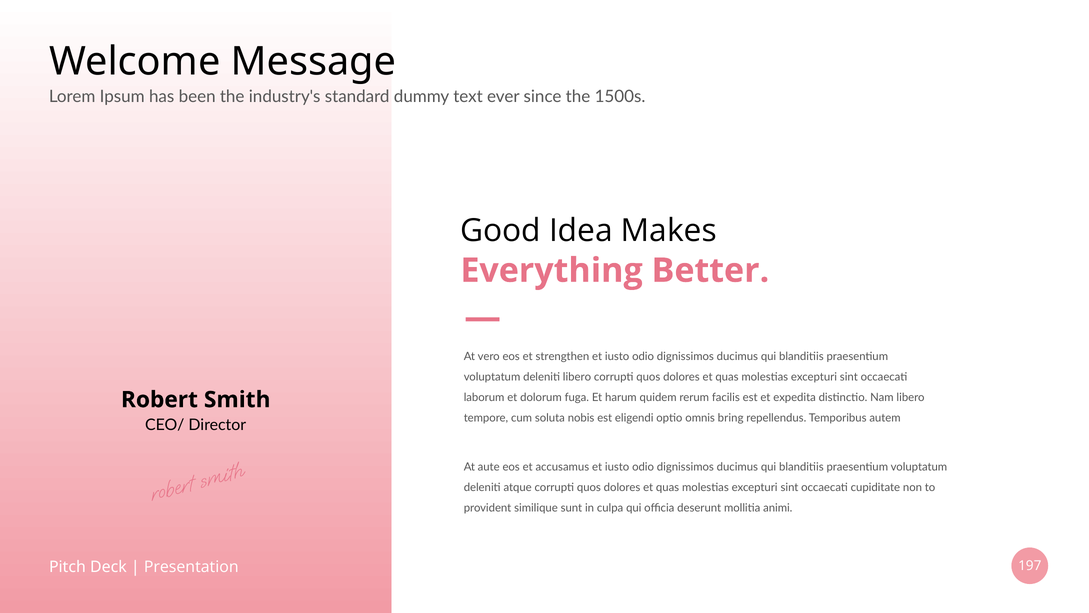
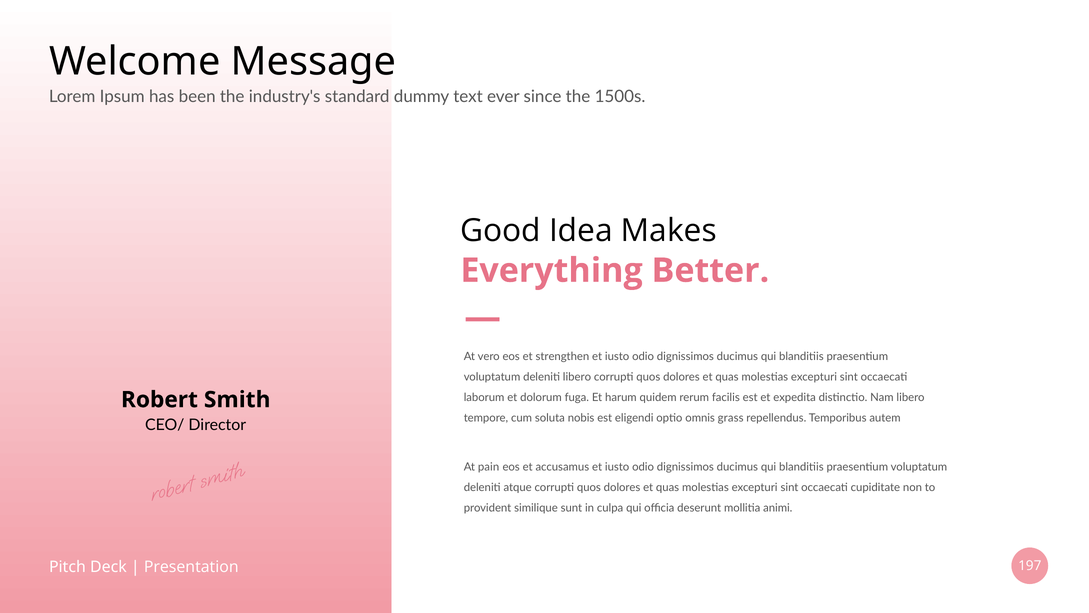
bring: bring -> grass
aute: aute -> pain
